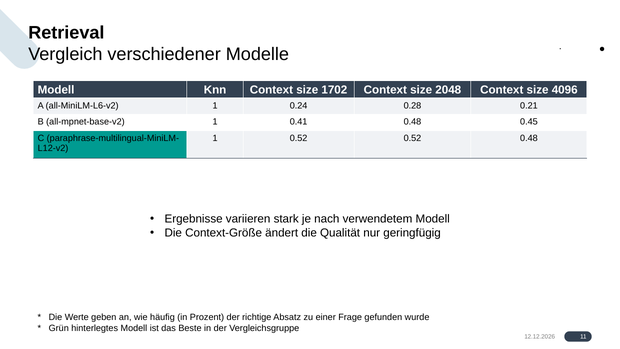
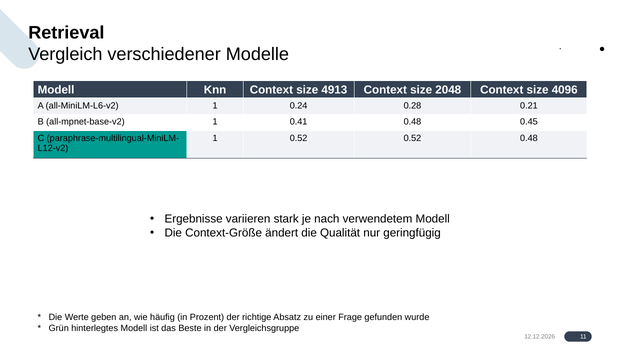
1702: 1702 -> 4913
